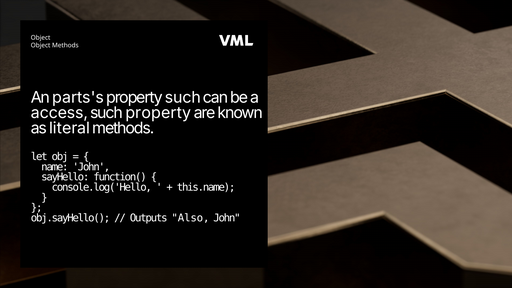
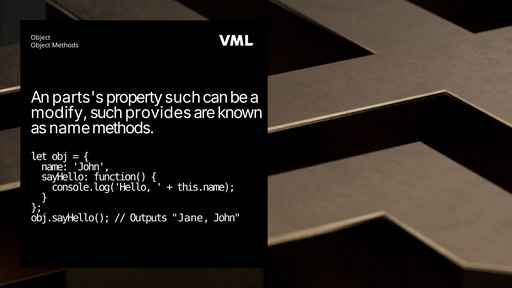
access: access -> modify
such property: property -> provides
as literal: literal -> name
Also: Also -> Jane
